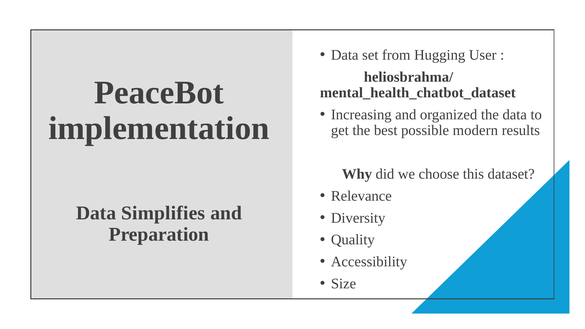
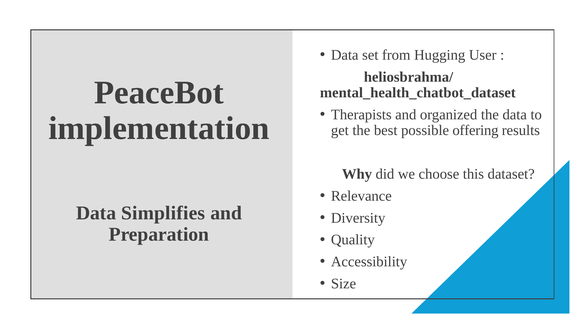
Increasing: Increasing -> Therapists
modern: modern -> offering
